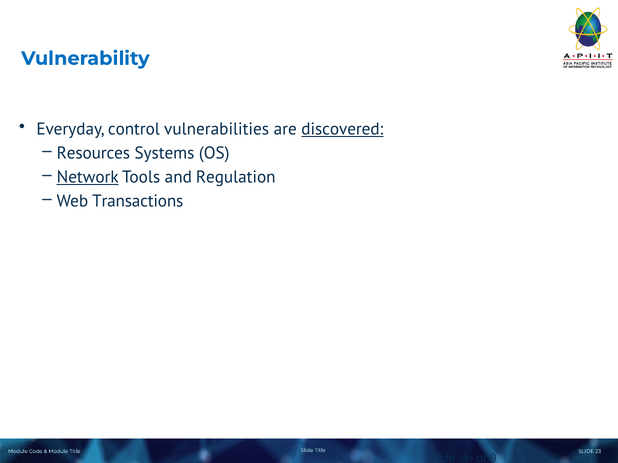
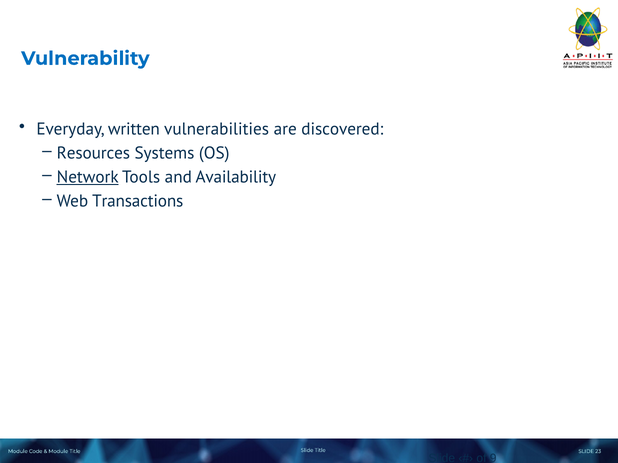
control: control -> written
discovered underline: present -> none
Regulation: Regulation -> Availability
